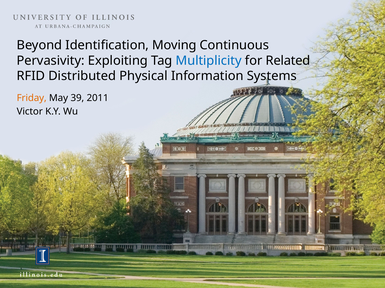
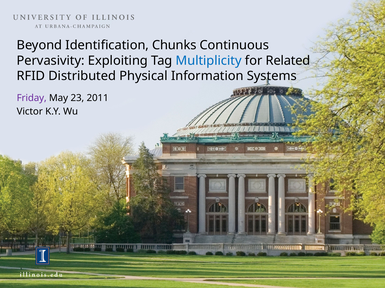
Moving: Moving -> Chunks
Friday colour: orange -> purple
39: 39 -> 23
